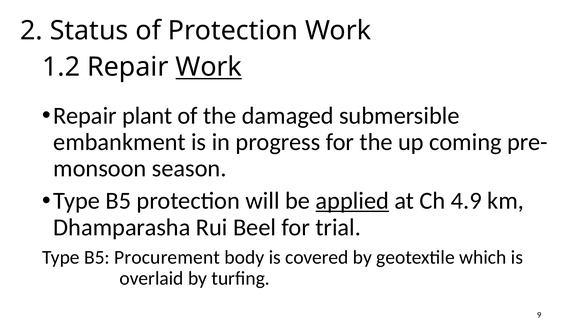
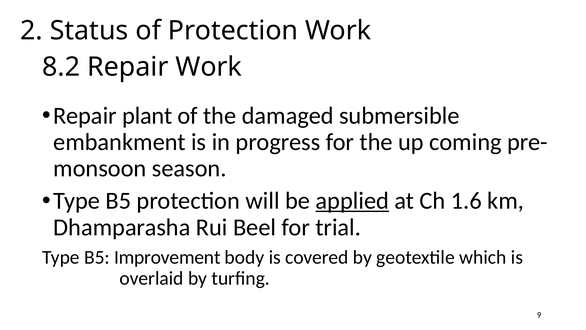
1.2: 1.2 -> 8.2
Work at (209, 67) underline: present -> none
4.9: 4.9 -> 1.6
Procurement: Procurement -> Improvement
